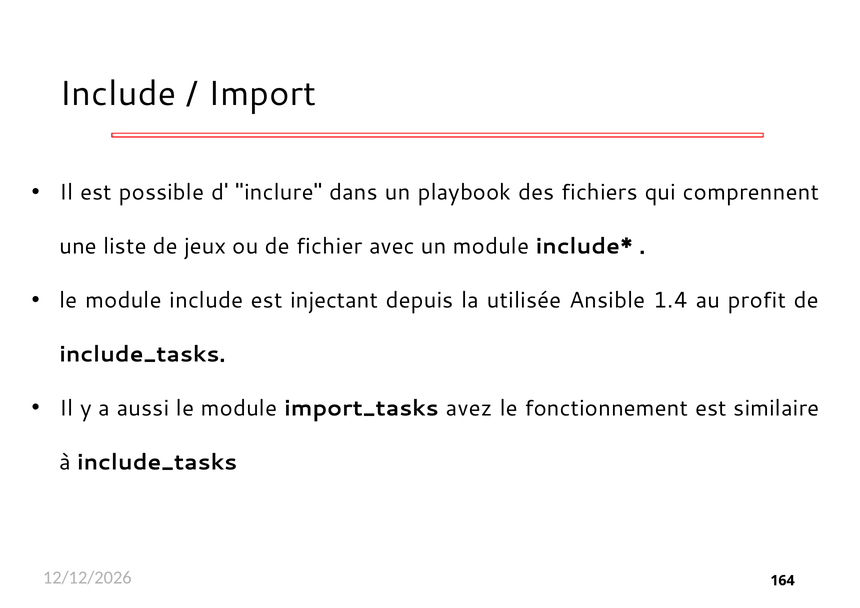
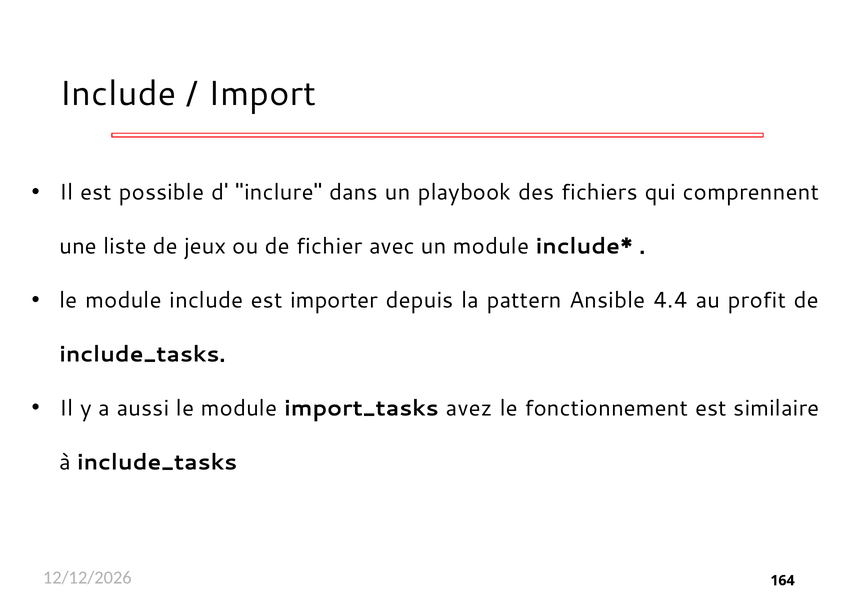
injectant: injectant -> importer
utilisée: utilisée -> pattern
1.4: 1.4 -> 4.4
